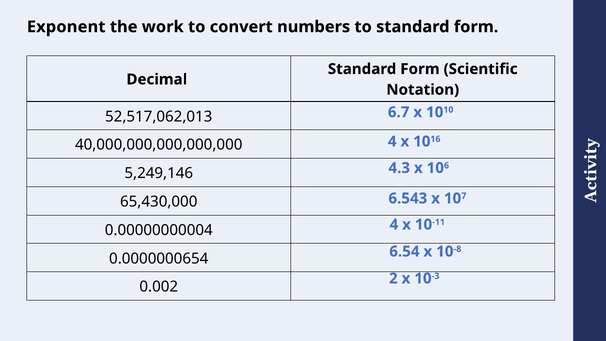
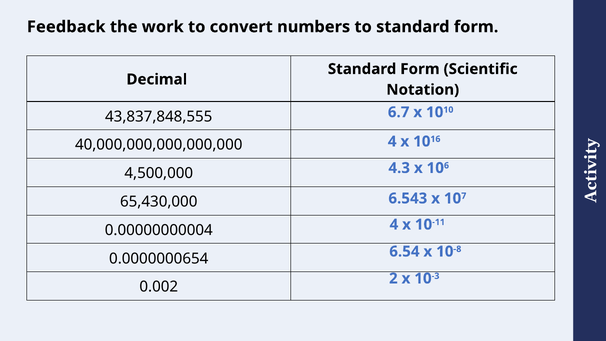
Exponent: Exponent -> Feedback
52,517,062,013: 52,517,062,013 -> 43,837,848,555
5,249,146: 5,249,146 -> 4,500,000
